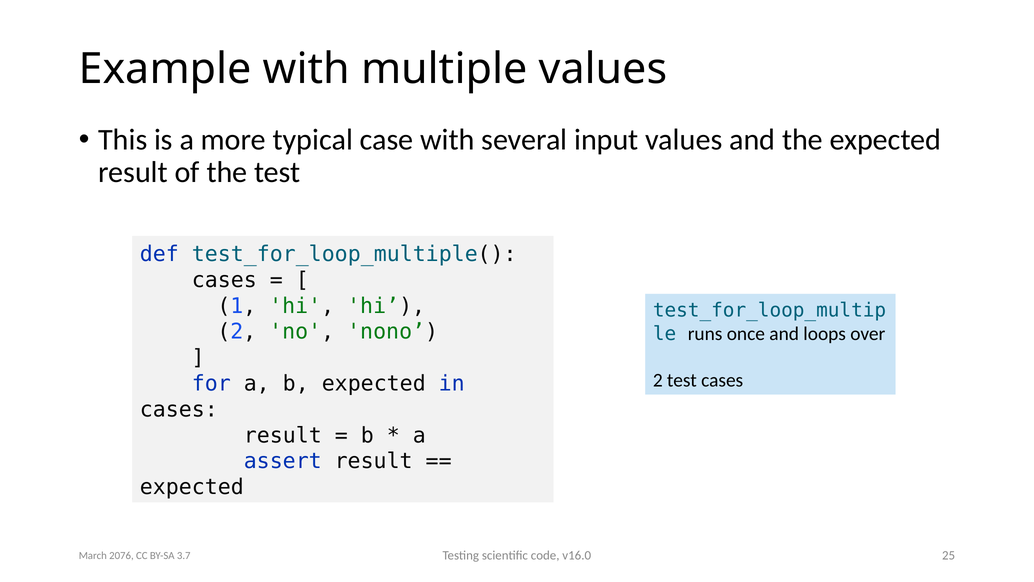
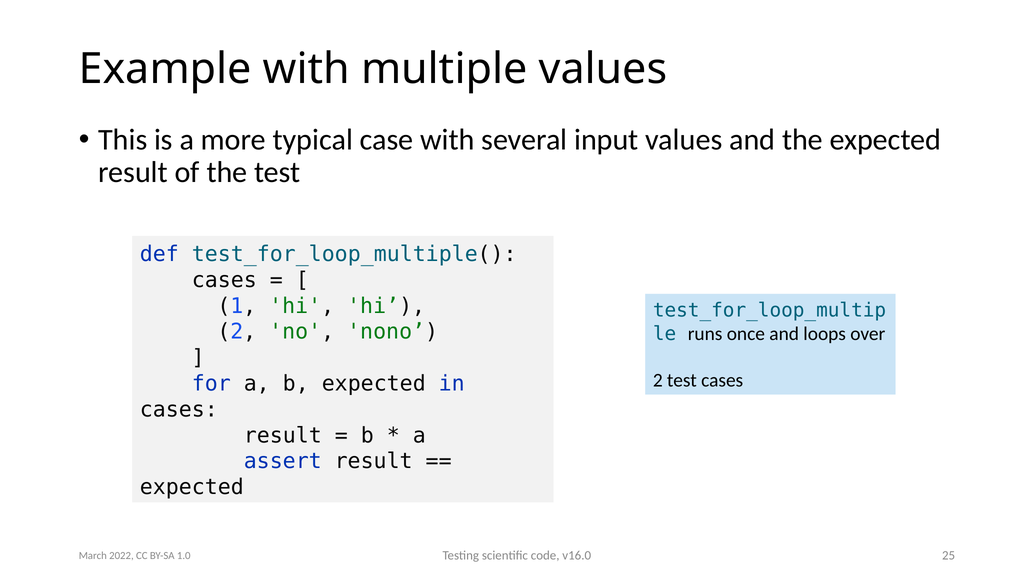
2076: 2076 -> 2022
3.7: 3.7 -> 1.0
